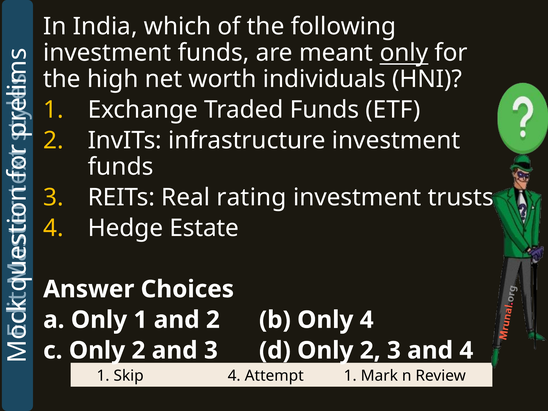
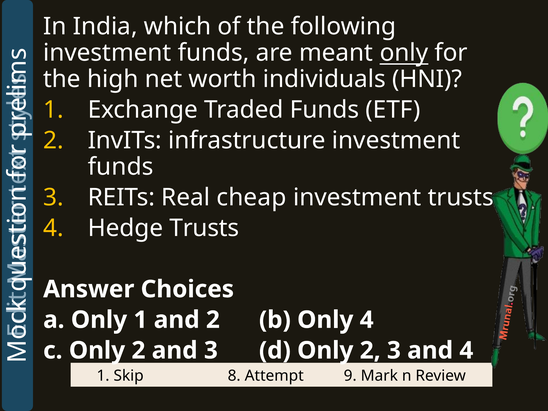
rating: rating -> cheap
Hedge Estate: Estate -> Trusts
4 at (234, 376): 4 -> 8
1 at (350, 376): 1 -> 9
